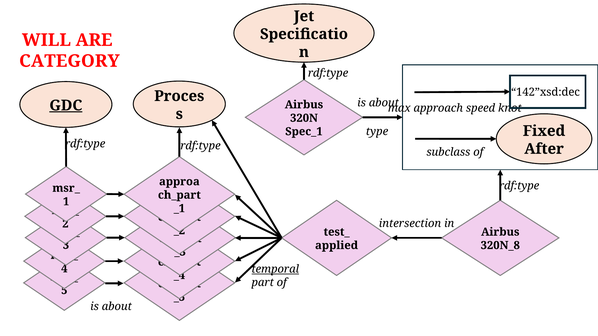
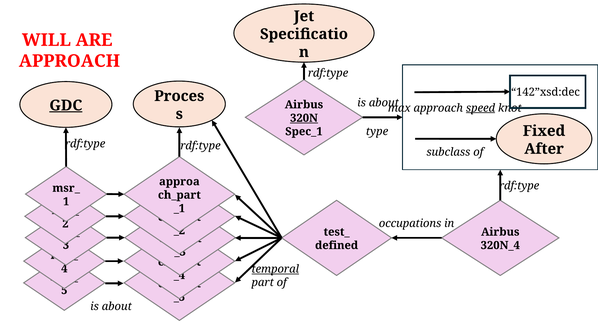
CATEGORY at (69, 61): CATEGORY -> APPROACH
speed underline: none -> present
320N underline: none -> present
intersection: intersection -> occupations
applied: applied -> defined
320N_8: 320N_8 -> 320N_4
